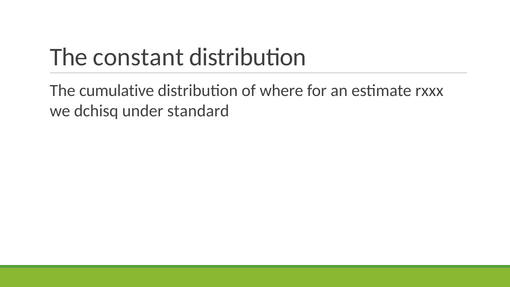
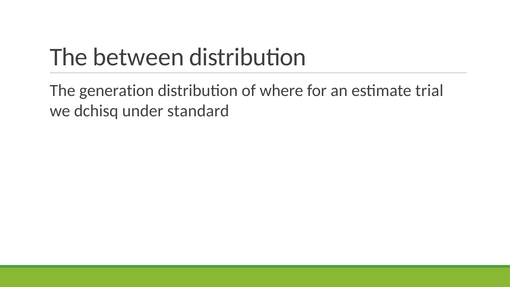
constant: constant -> between
cumulative: cumulative -> generation
rxxx: rxxx -> trial
